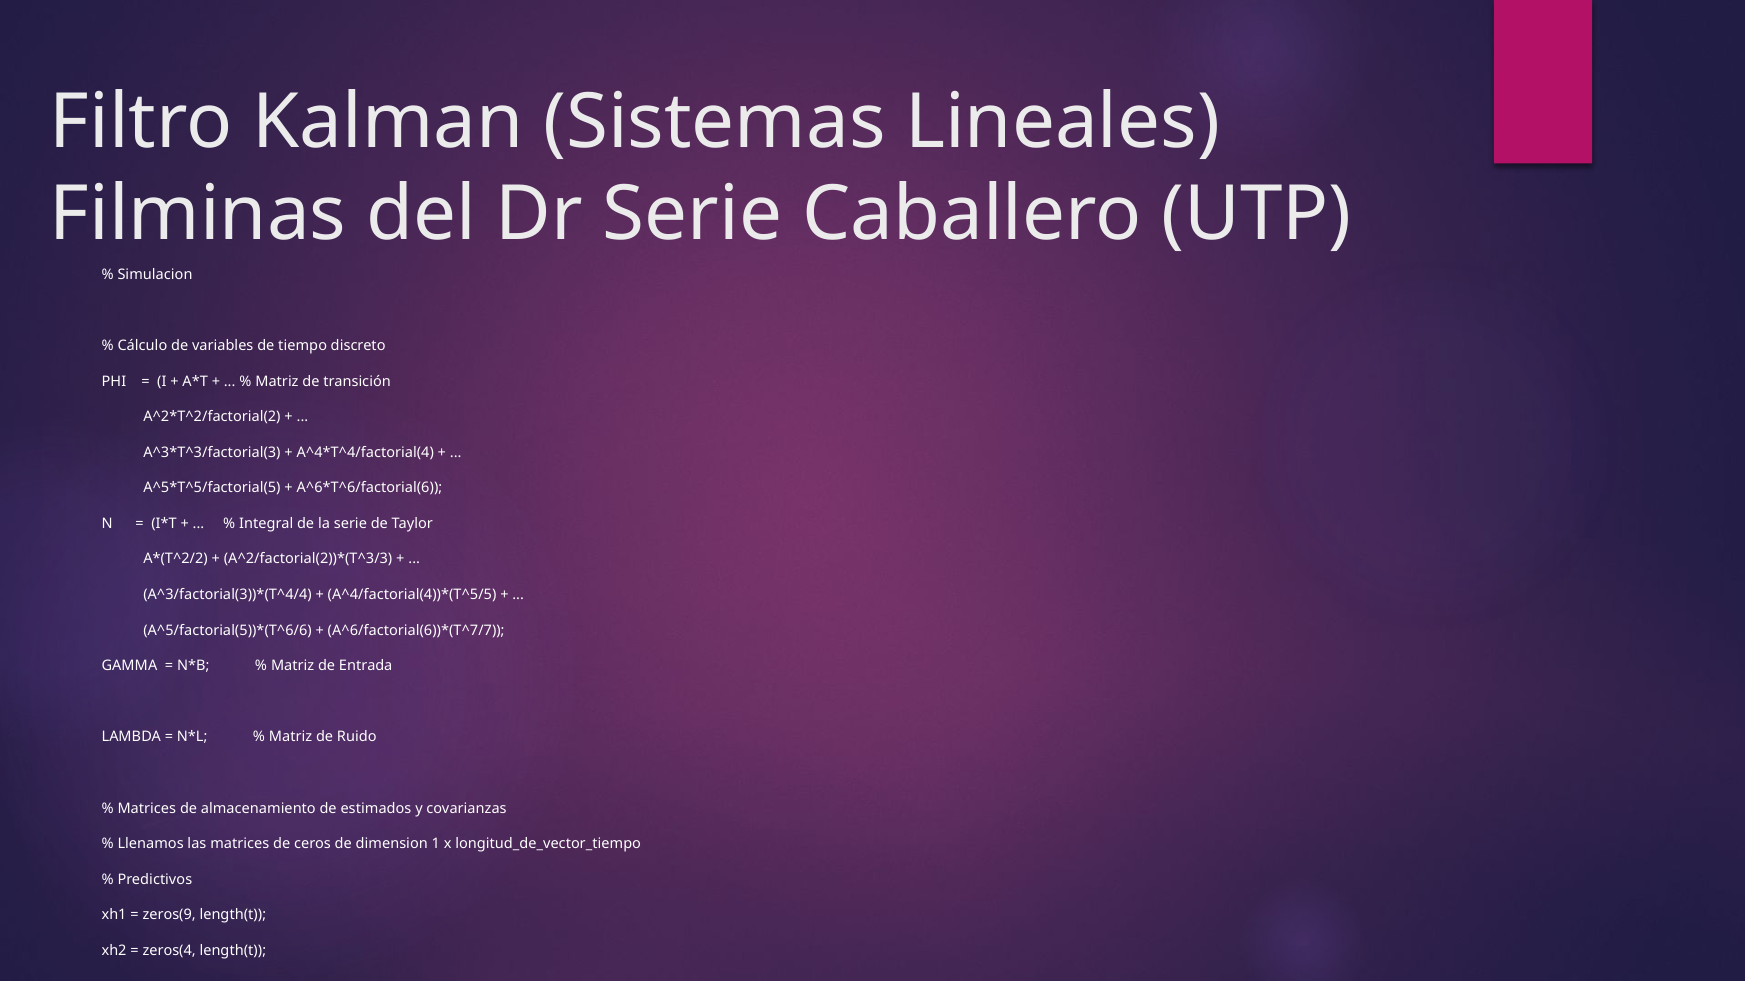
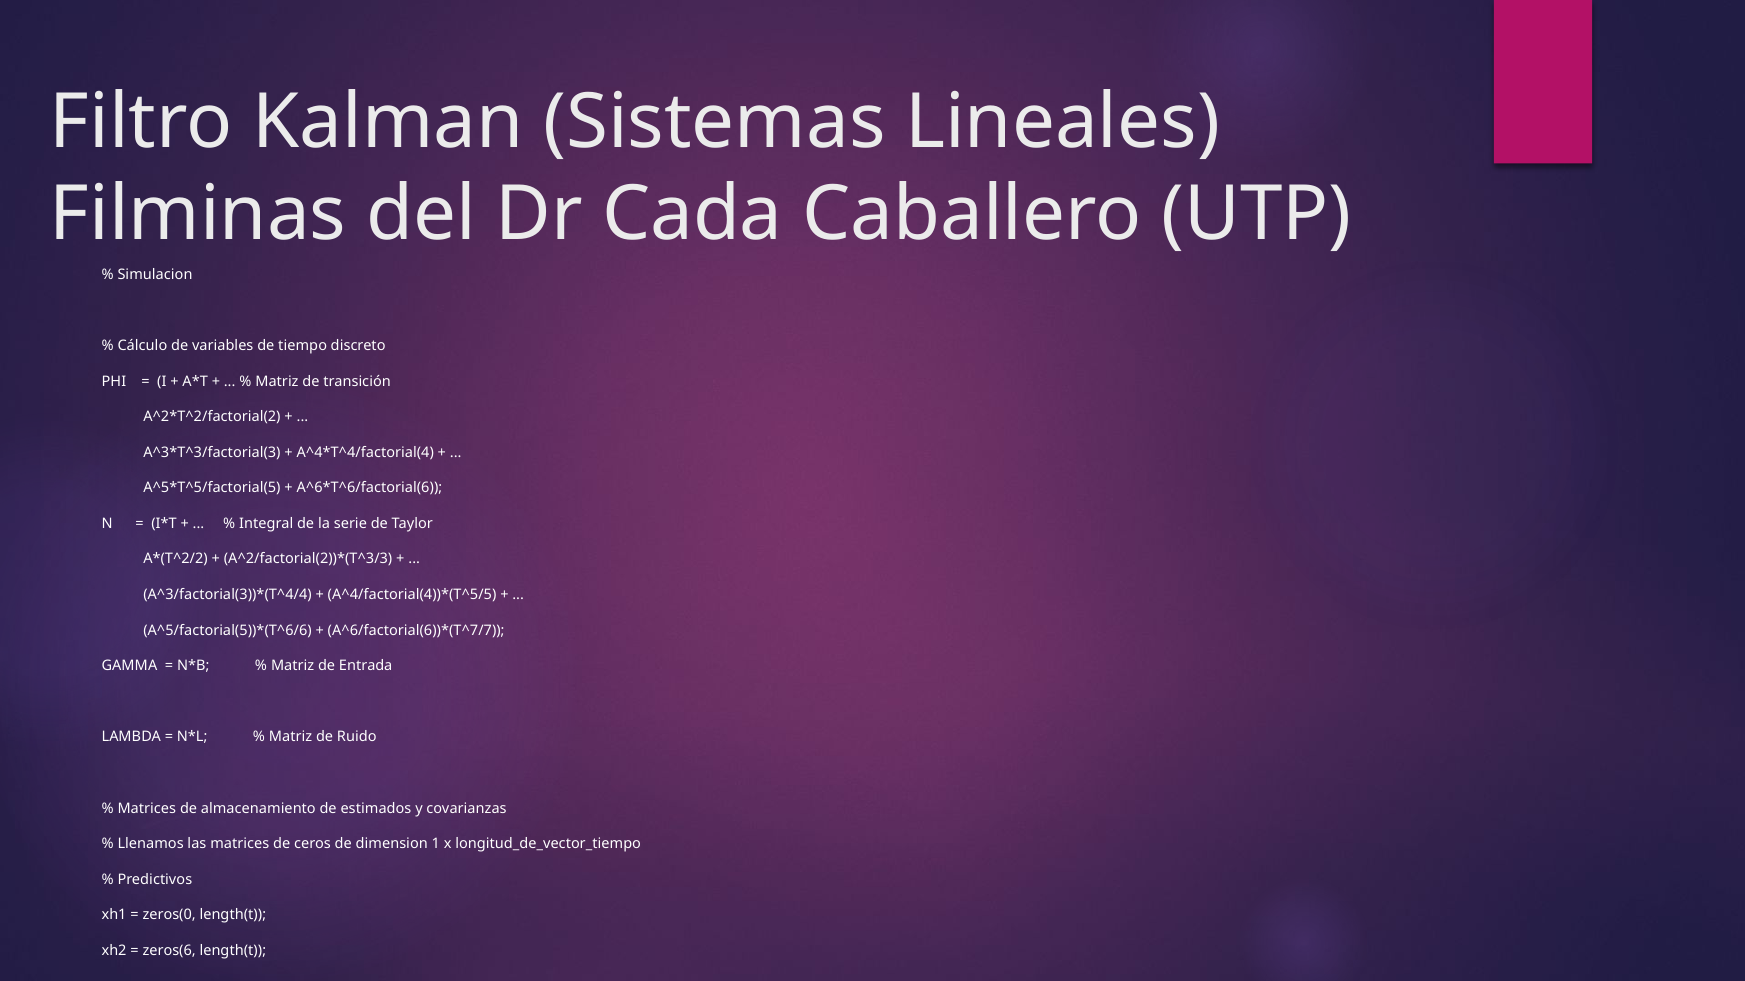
Dr Serie: Serie -> Cada
zeros(9: zeros(9 -> zeros(0
zeros(4: zeros(4 -> zeros(6
